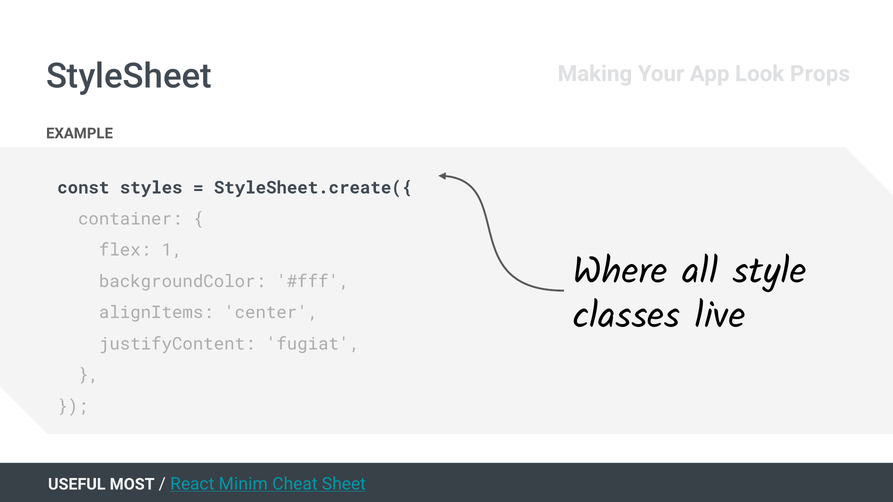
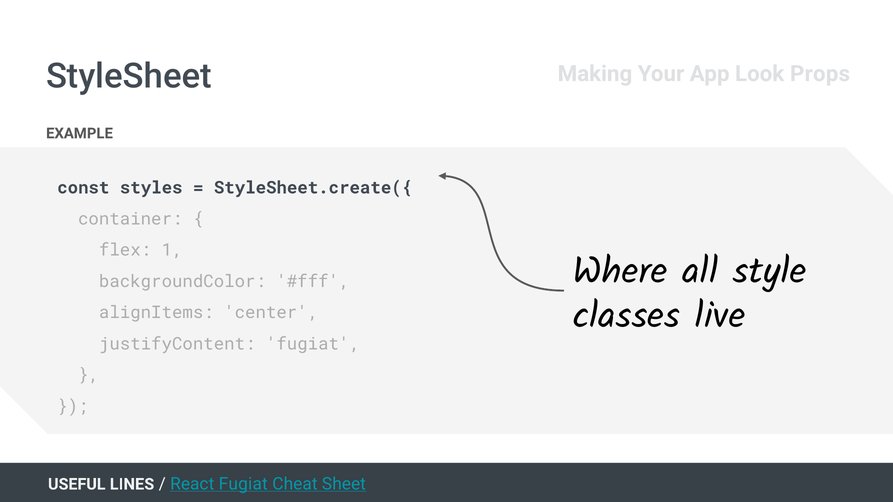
MOST: MOST -> LINES
React Minim: Minim -> Fugiat
